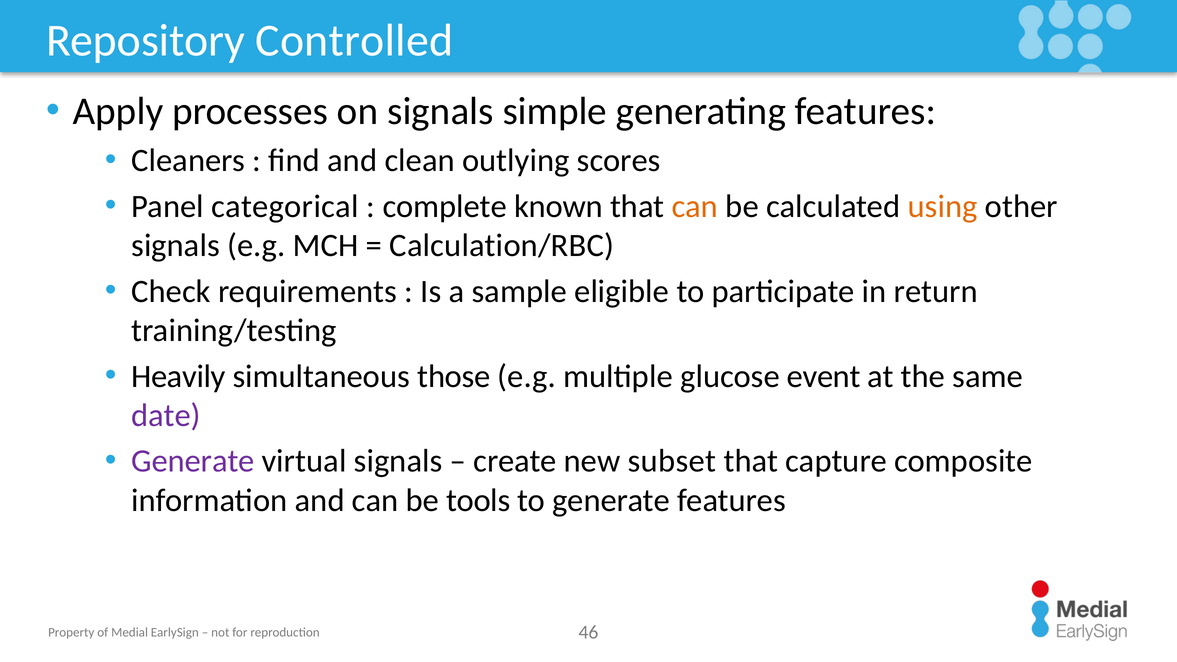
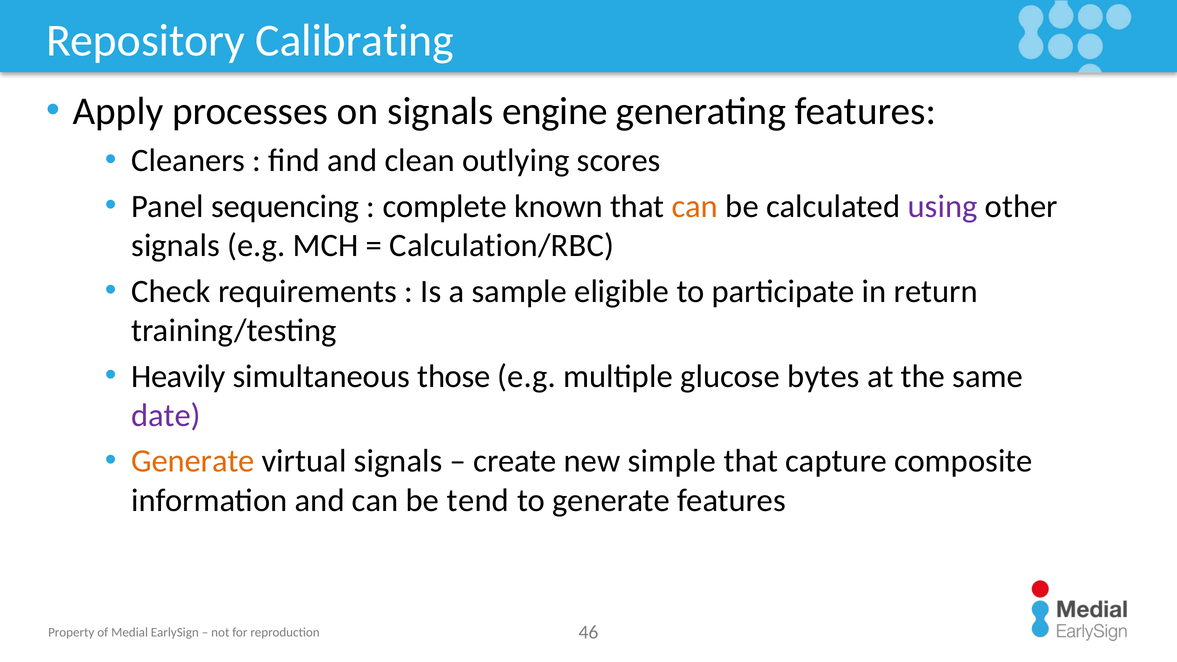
Controlled: Controlled -> Calibrating
simple: simple -> engine
categorical: categorical -> sequencing
using colour: orange -> purple
event: event -> bytes
Generate at (193, 461) colour: purple -> orange
subset: subset -> simple
tools: tools -> tend
